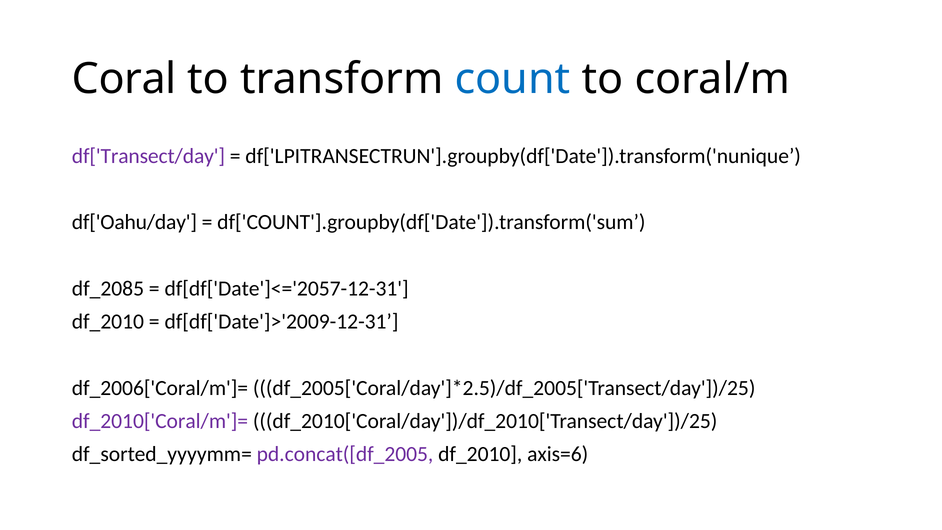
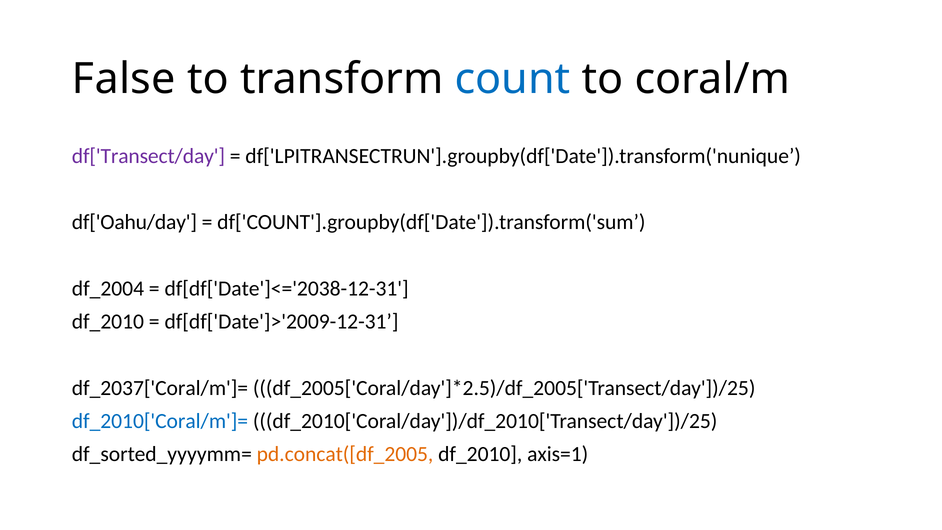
Coral: Coral -> False
df_2085: df_2085 -> df_2004
df[df['Date']<='2057-12-31: df[df['Date']<='2057-12-31 -> df[df['Date']<='2038-12-31
df_2006['Coral/m']=: df_2006['Coral/m']= -> df_2037['Coral/m']=
df_2010['Coral/m']= colour: purple -> blue
pd.concat([df_2005 colour: purple -> orange
axis=6: axis=6 -> axis=1
